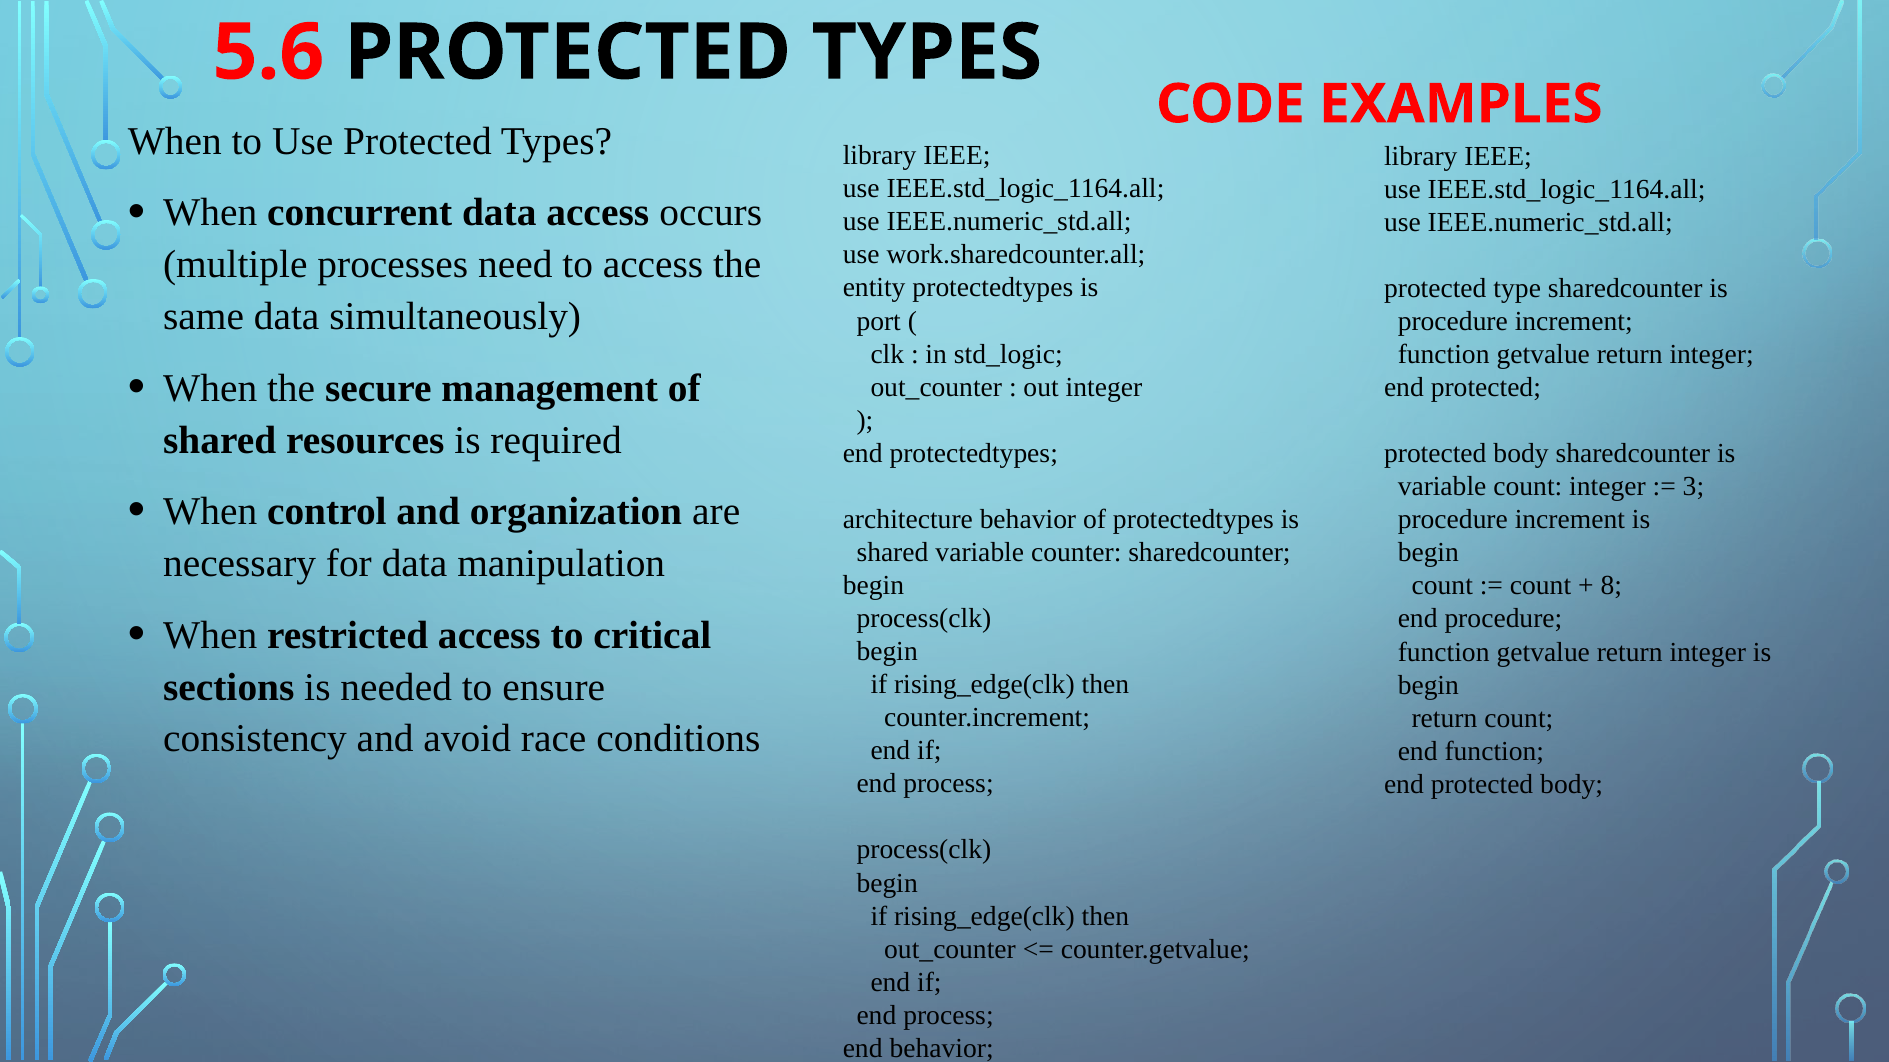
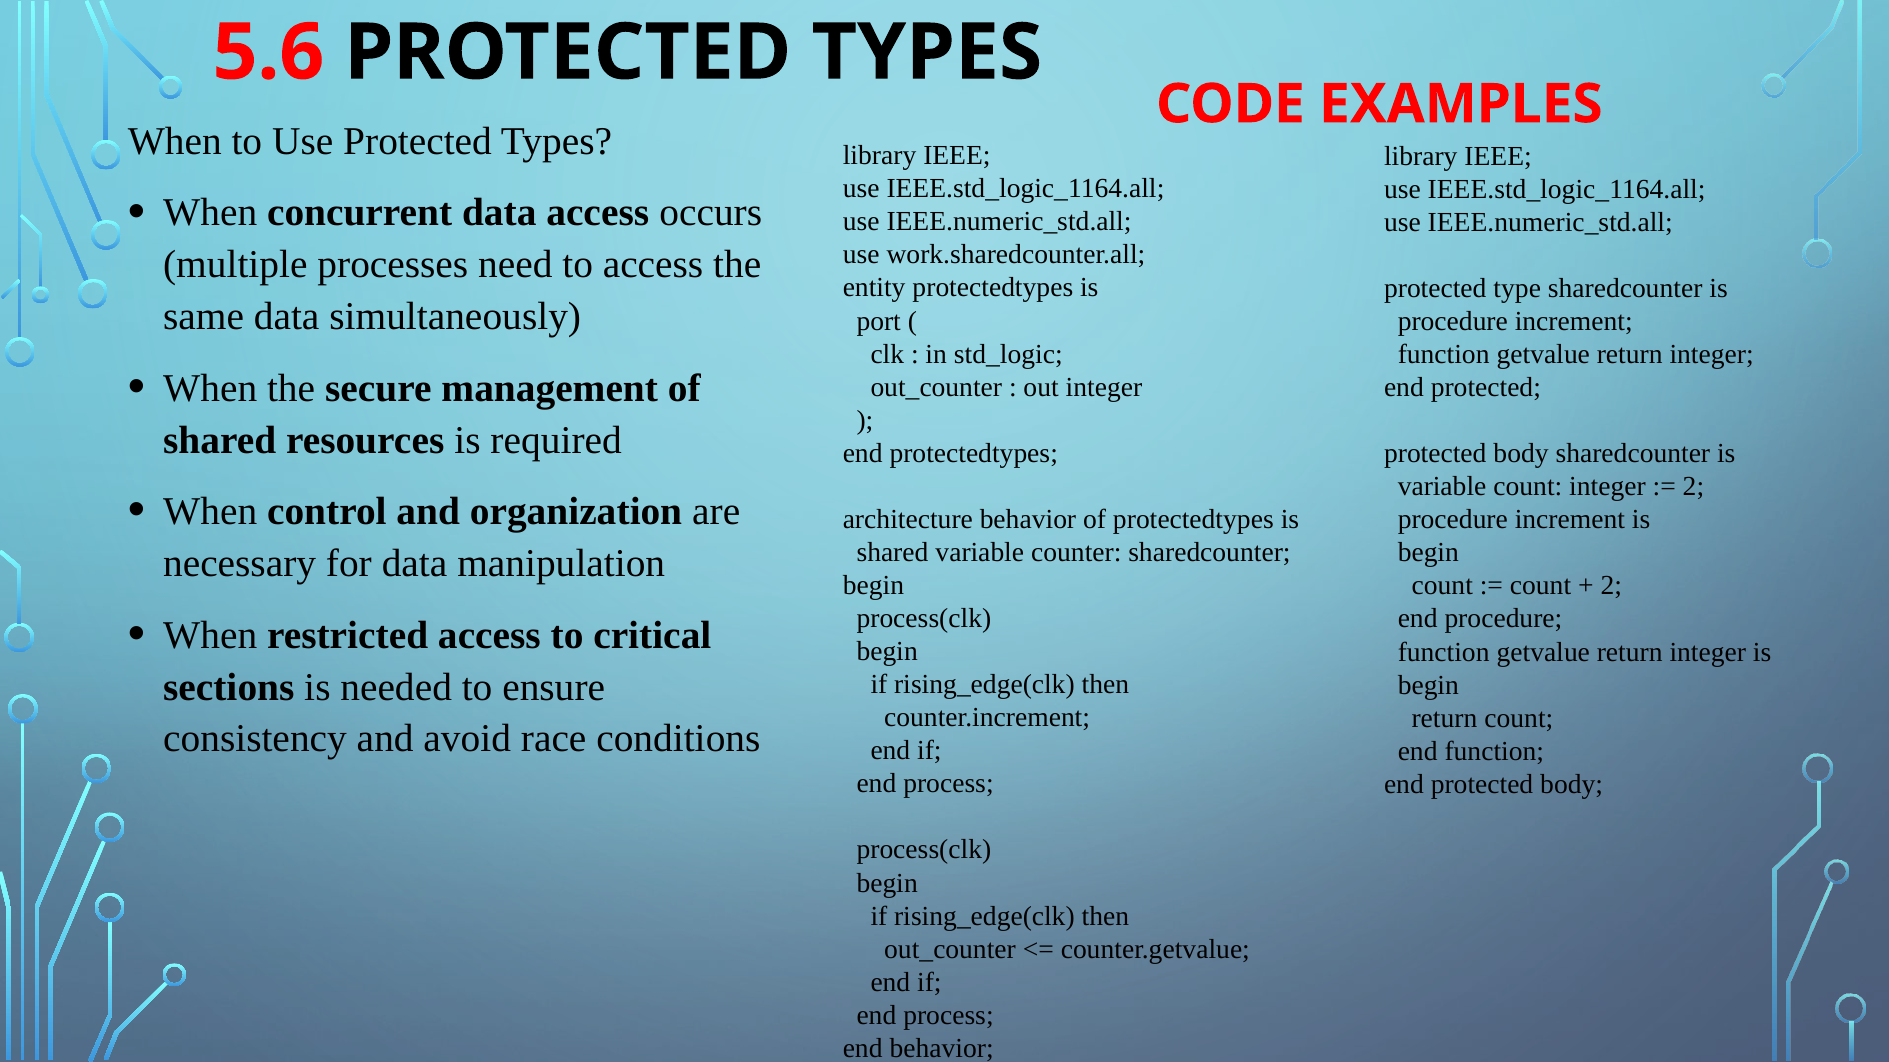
3 at (1693, 487): 3 -> 2
8 at (1611, 586): 8 -> 2
